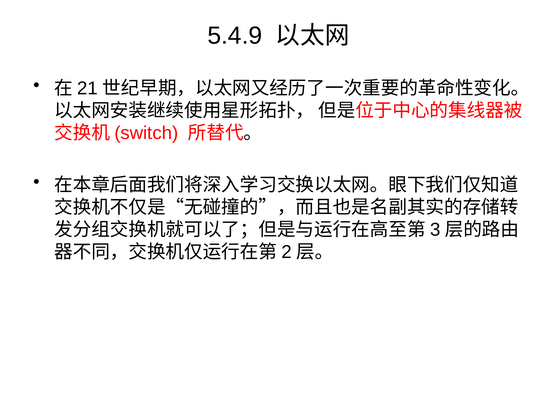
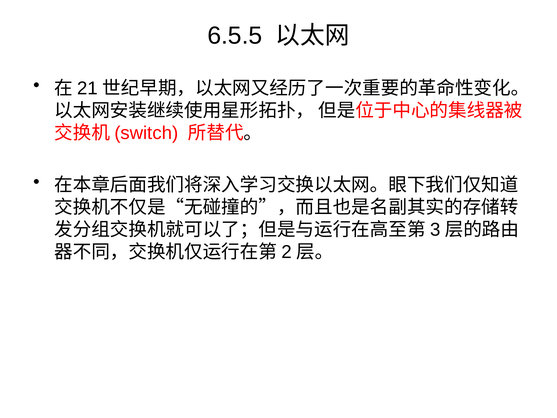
5.4.9: 5.4.9 -> 6.5.5
